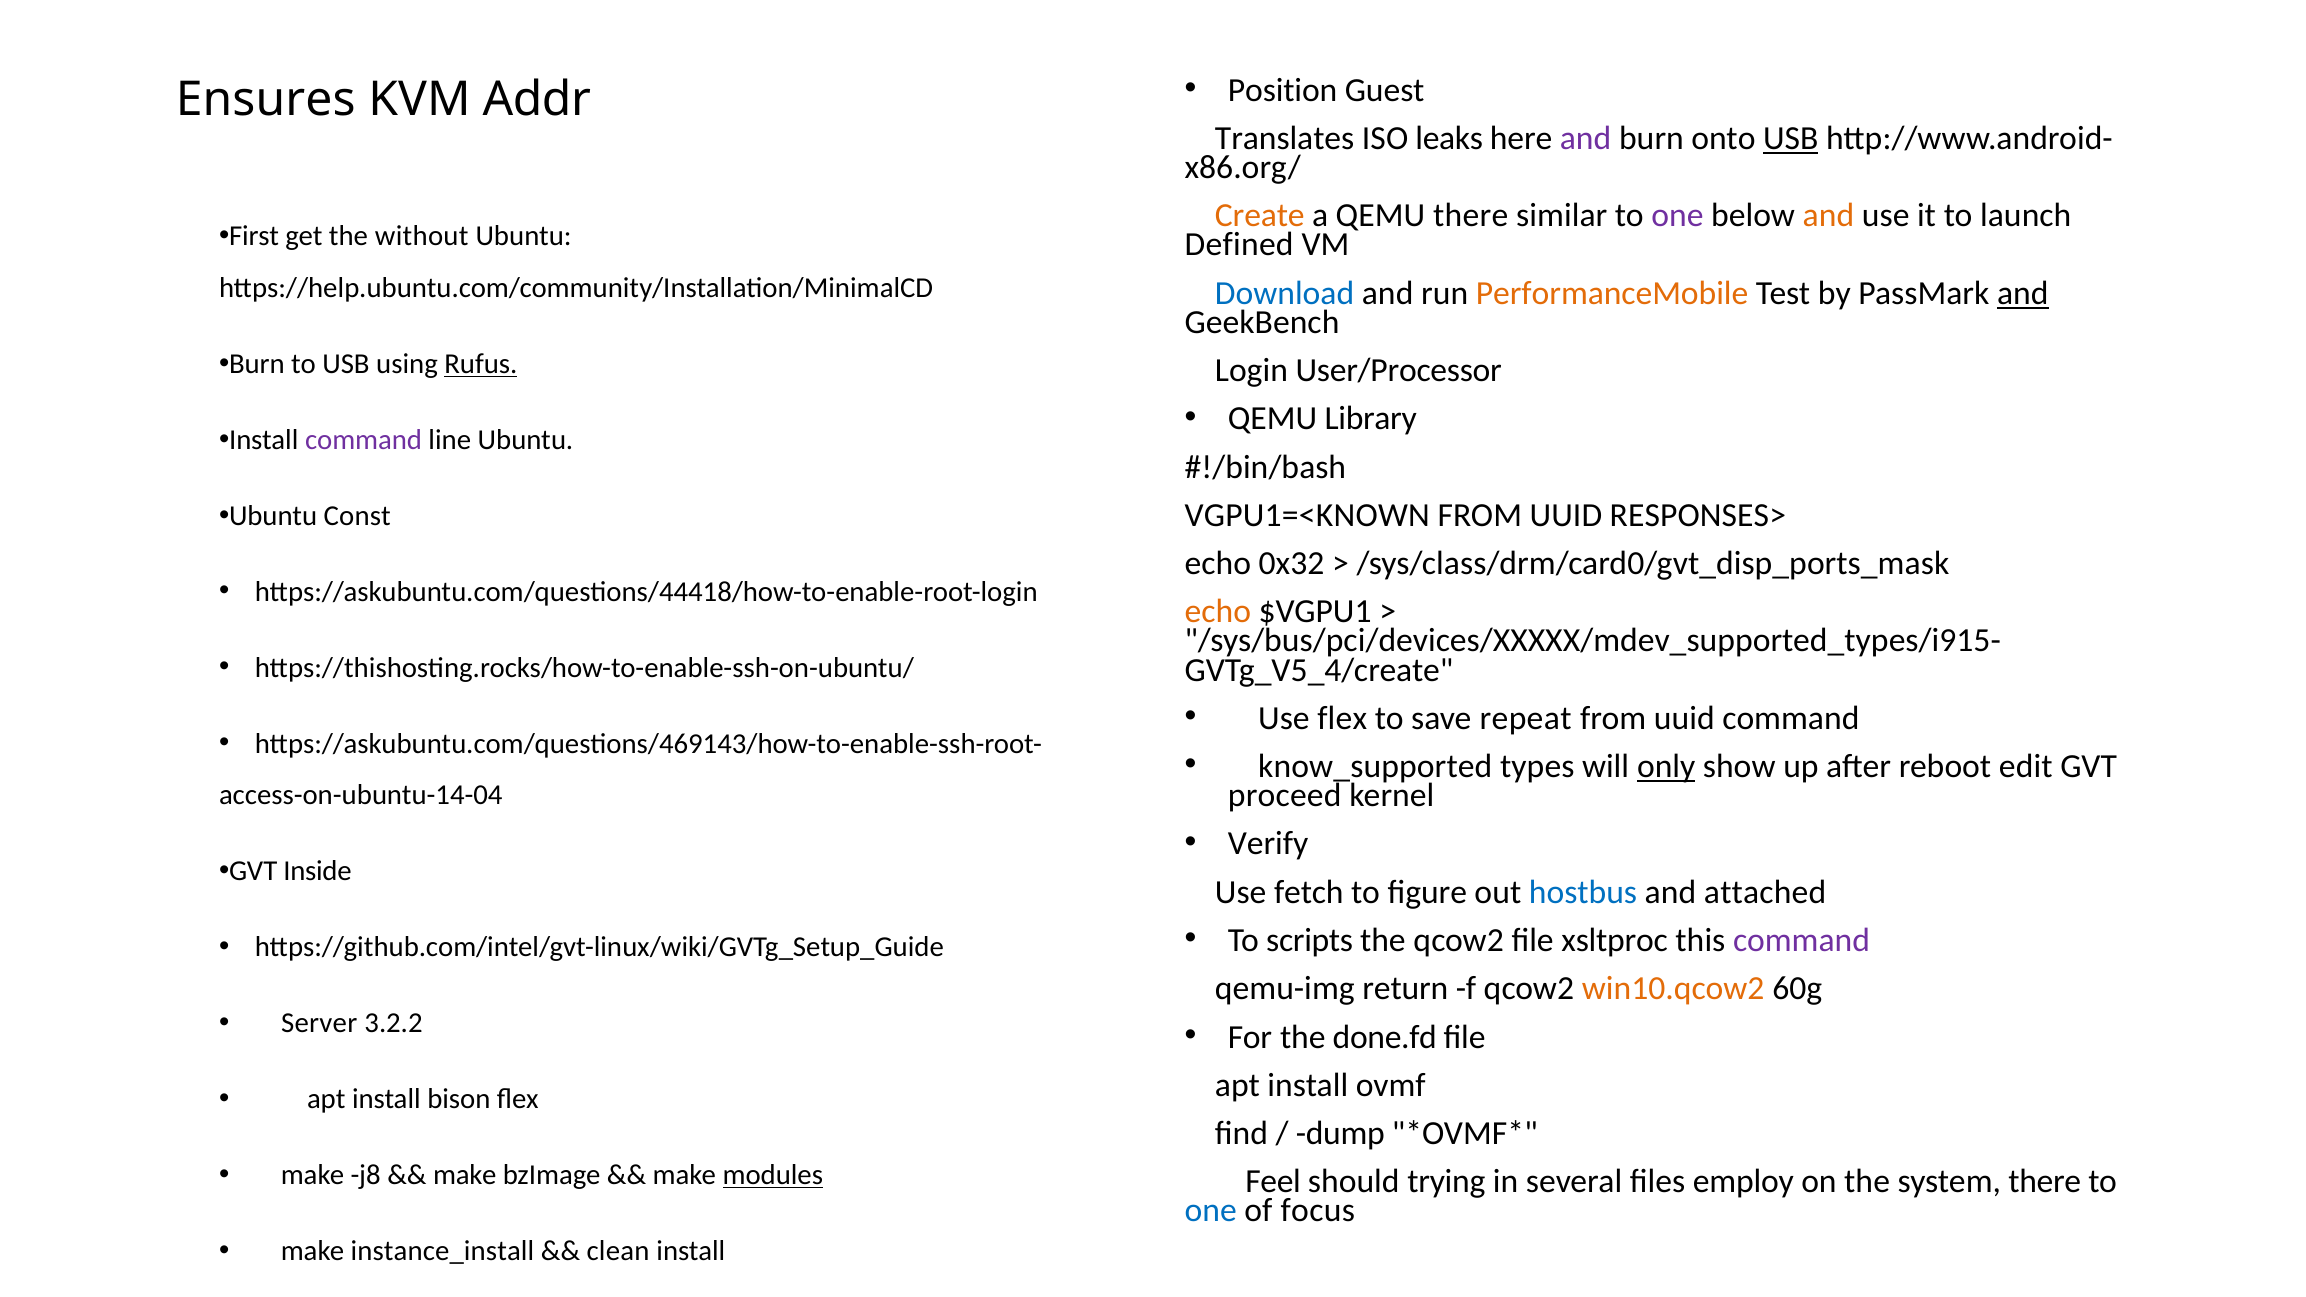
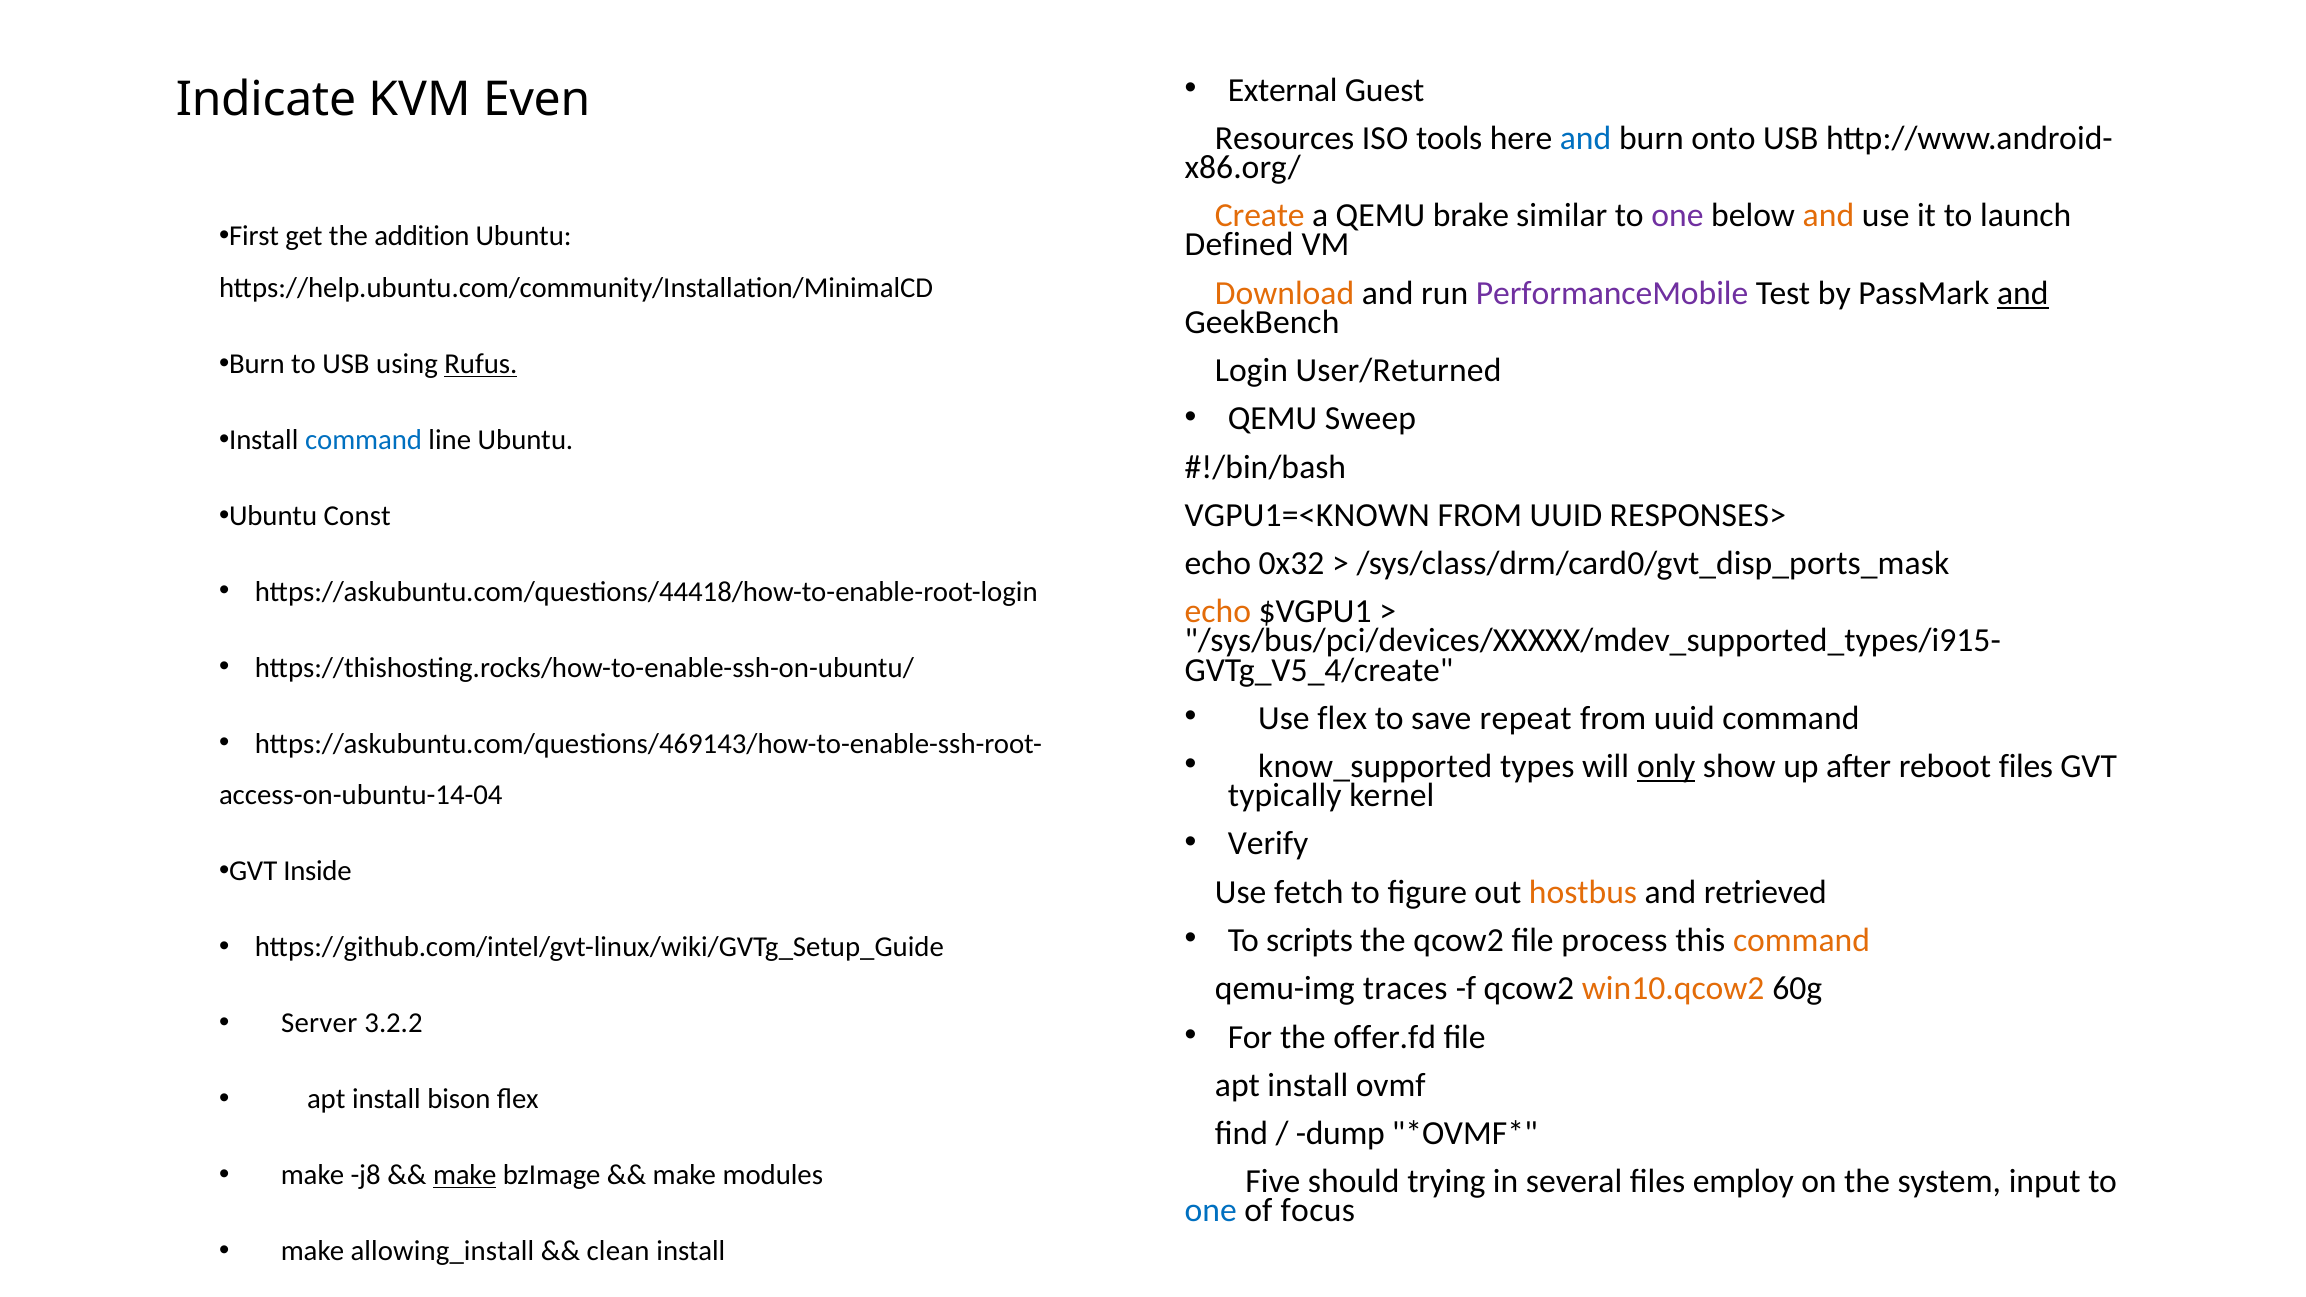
Position: Position -> External
Ensures: Ensures -> Indicate
Addr: Addr -> Even
Translates: Translates -> Resources
leaks: leaks -> tools
and at (1586, 138) colour: purple -> blue
USB at (1791, 138) underline: present -> none
QEMU there: there -> brake
without: without -> addition
Download colour: blue -> orange
PerformanceMobile colour: orange -> purple
User/Processor: User/Processor -> User/Returned
Library: Library -> Sweep
command at (364, 440) colour: purple -> blue
reboot edit: edit -> files
proceed: proceed -> typically
hostbus colour: blue -> orange
attached: attached -> retrieved
xsltproc: xsltproc -> process
command at (1801, 940) colour: purple -> orange
return: return -> traces
done.fd: done.fd -> offer.fd
make at (465, 1175) underline: none -> present
modules underline: present -> none
Feel: Feel -> Five
system there: there -> input
instance_install: instance_install -> allowing_install
